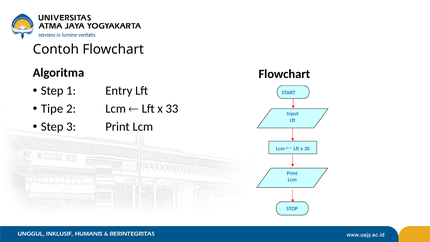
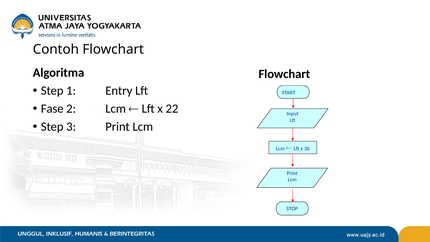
Tipe: Tipe -> Fase
33: 33 -> 22
